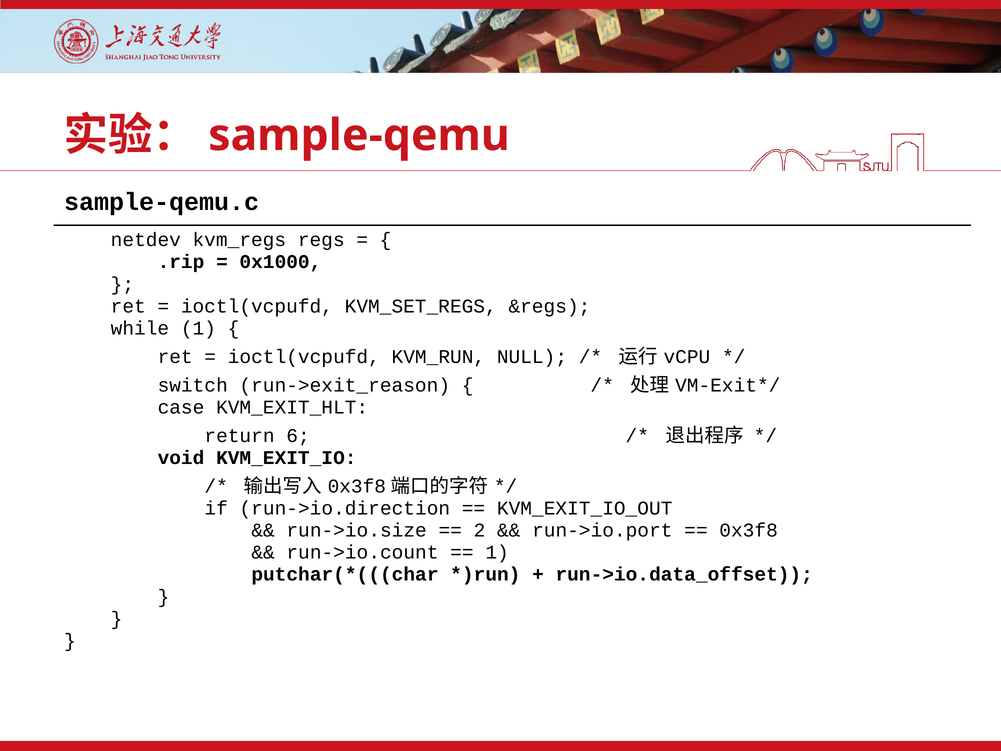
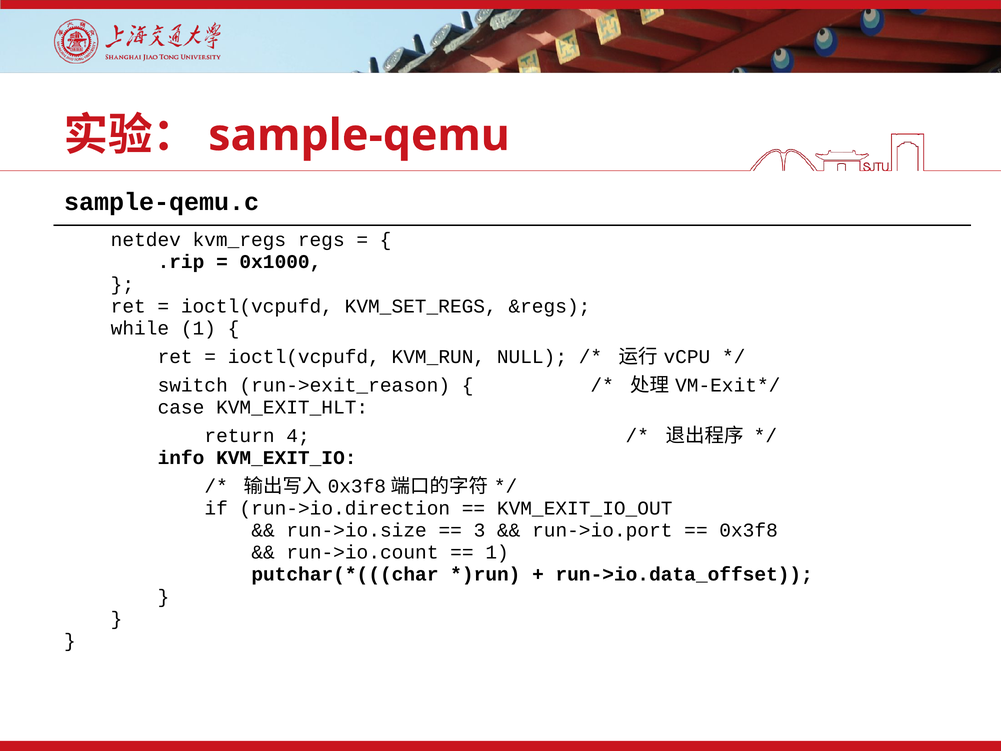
6: 6 -> 4
void: void -> info
2: 2 -> 3
